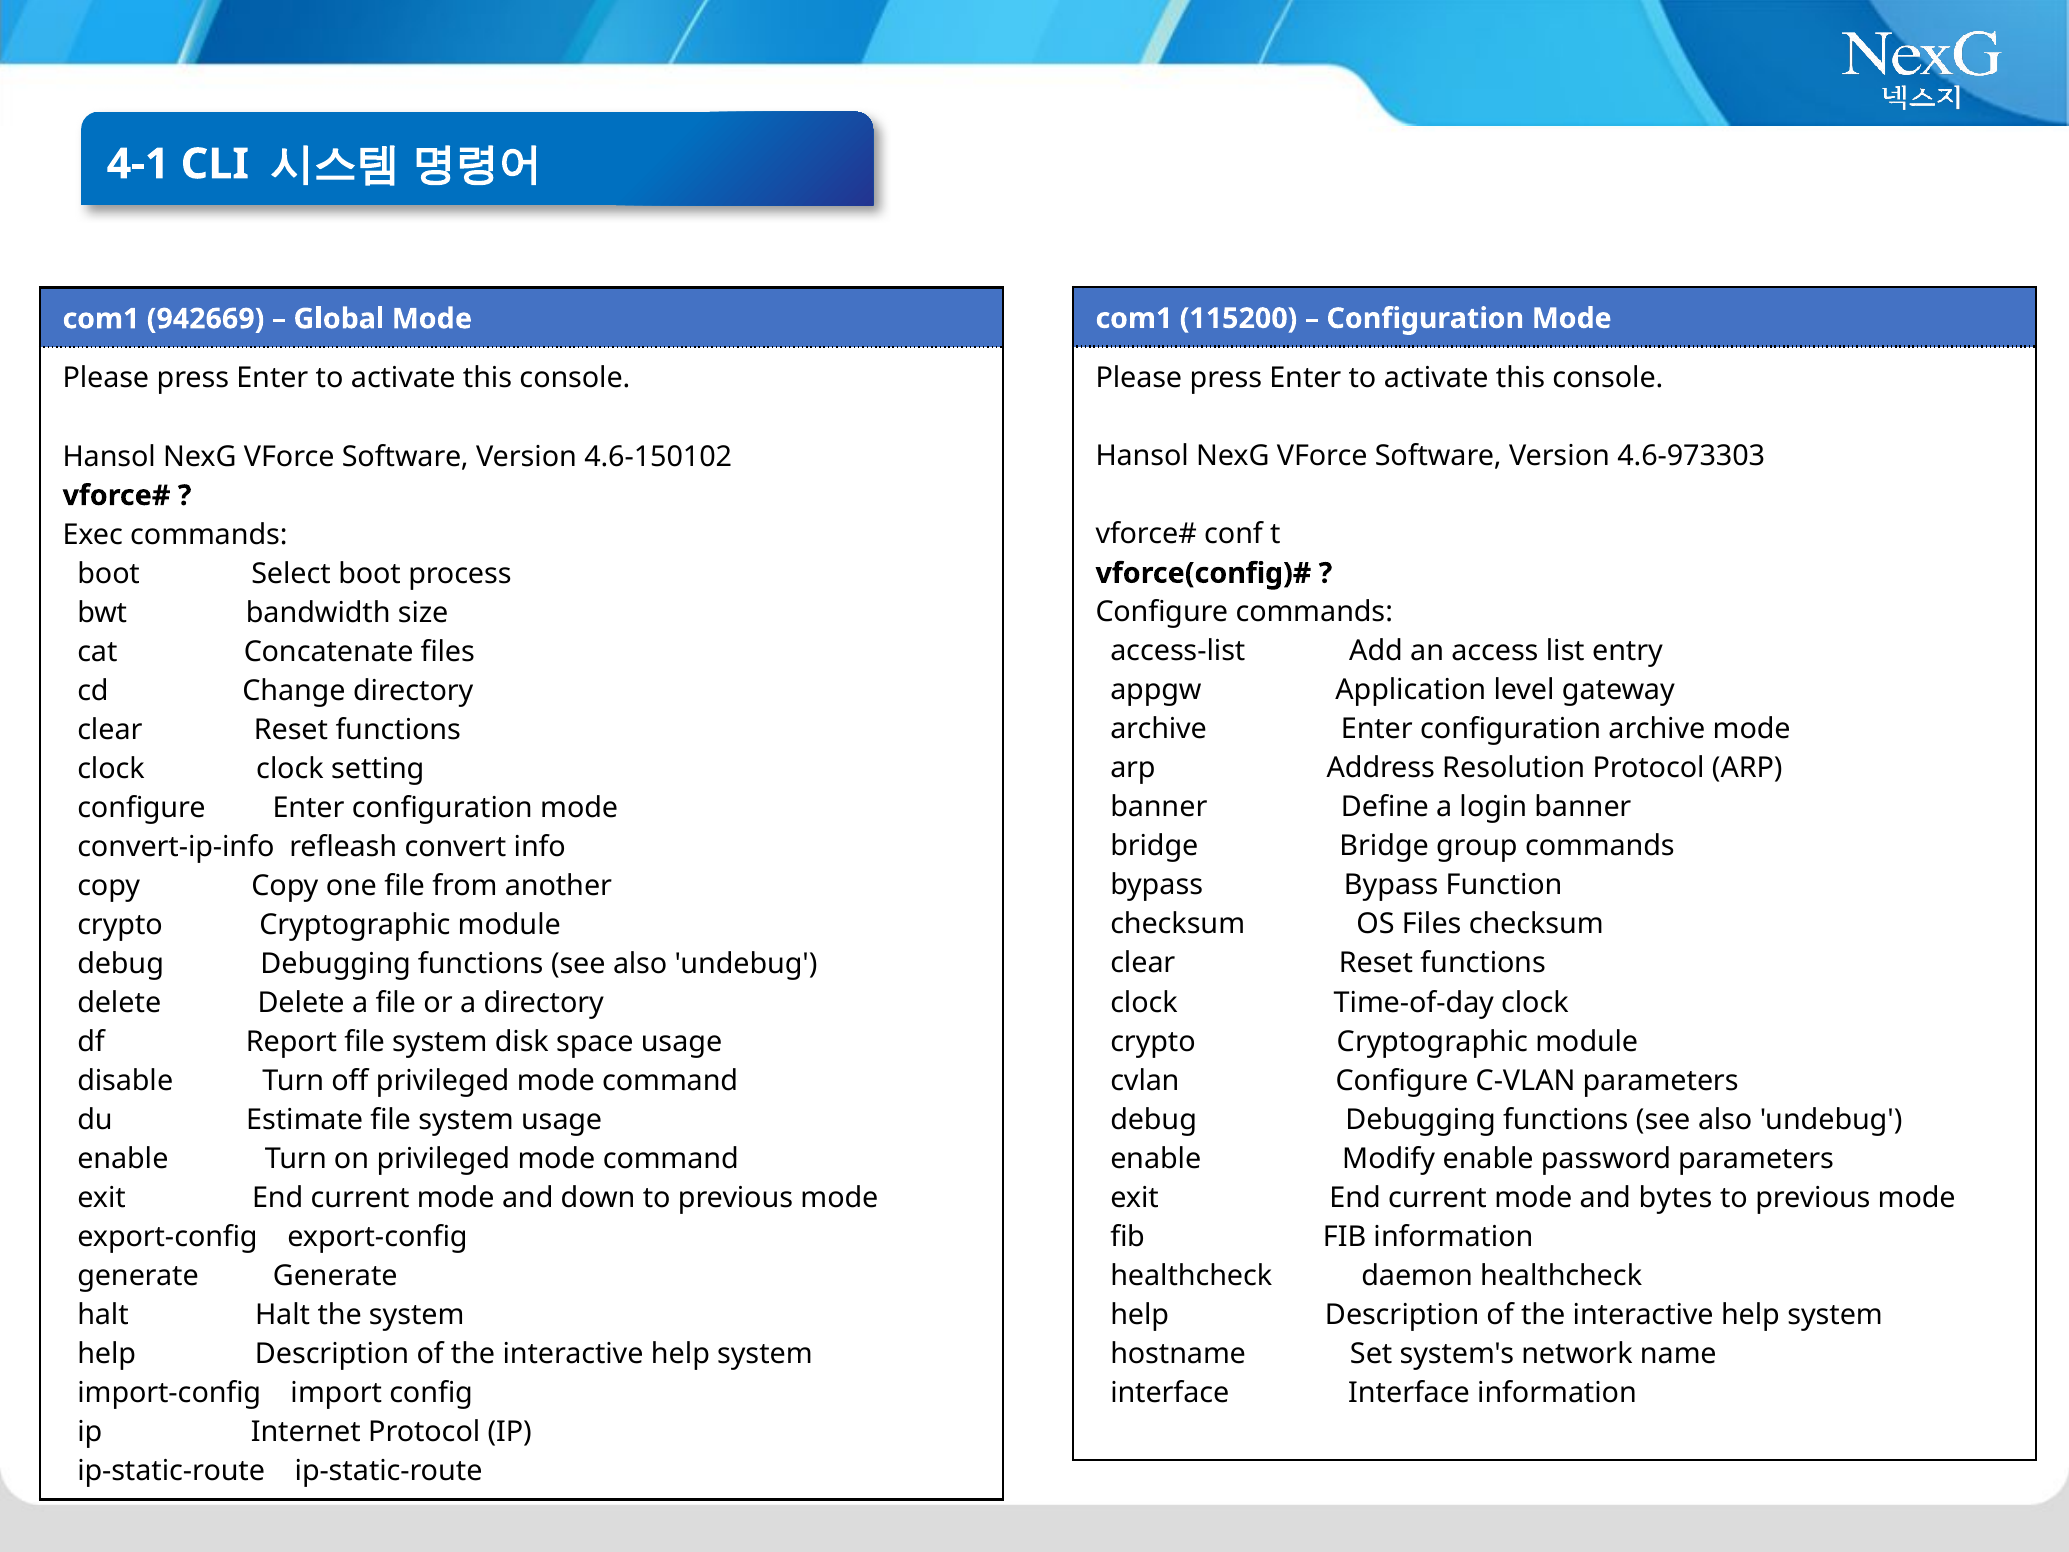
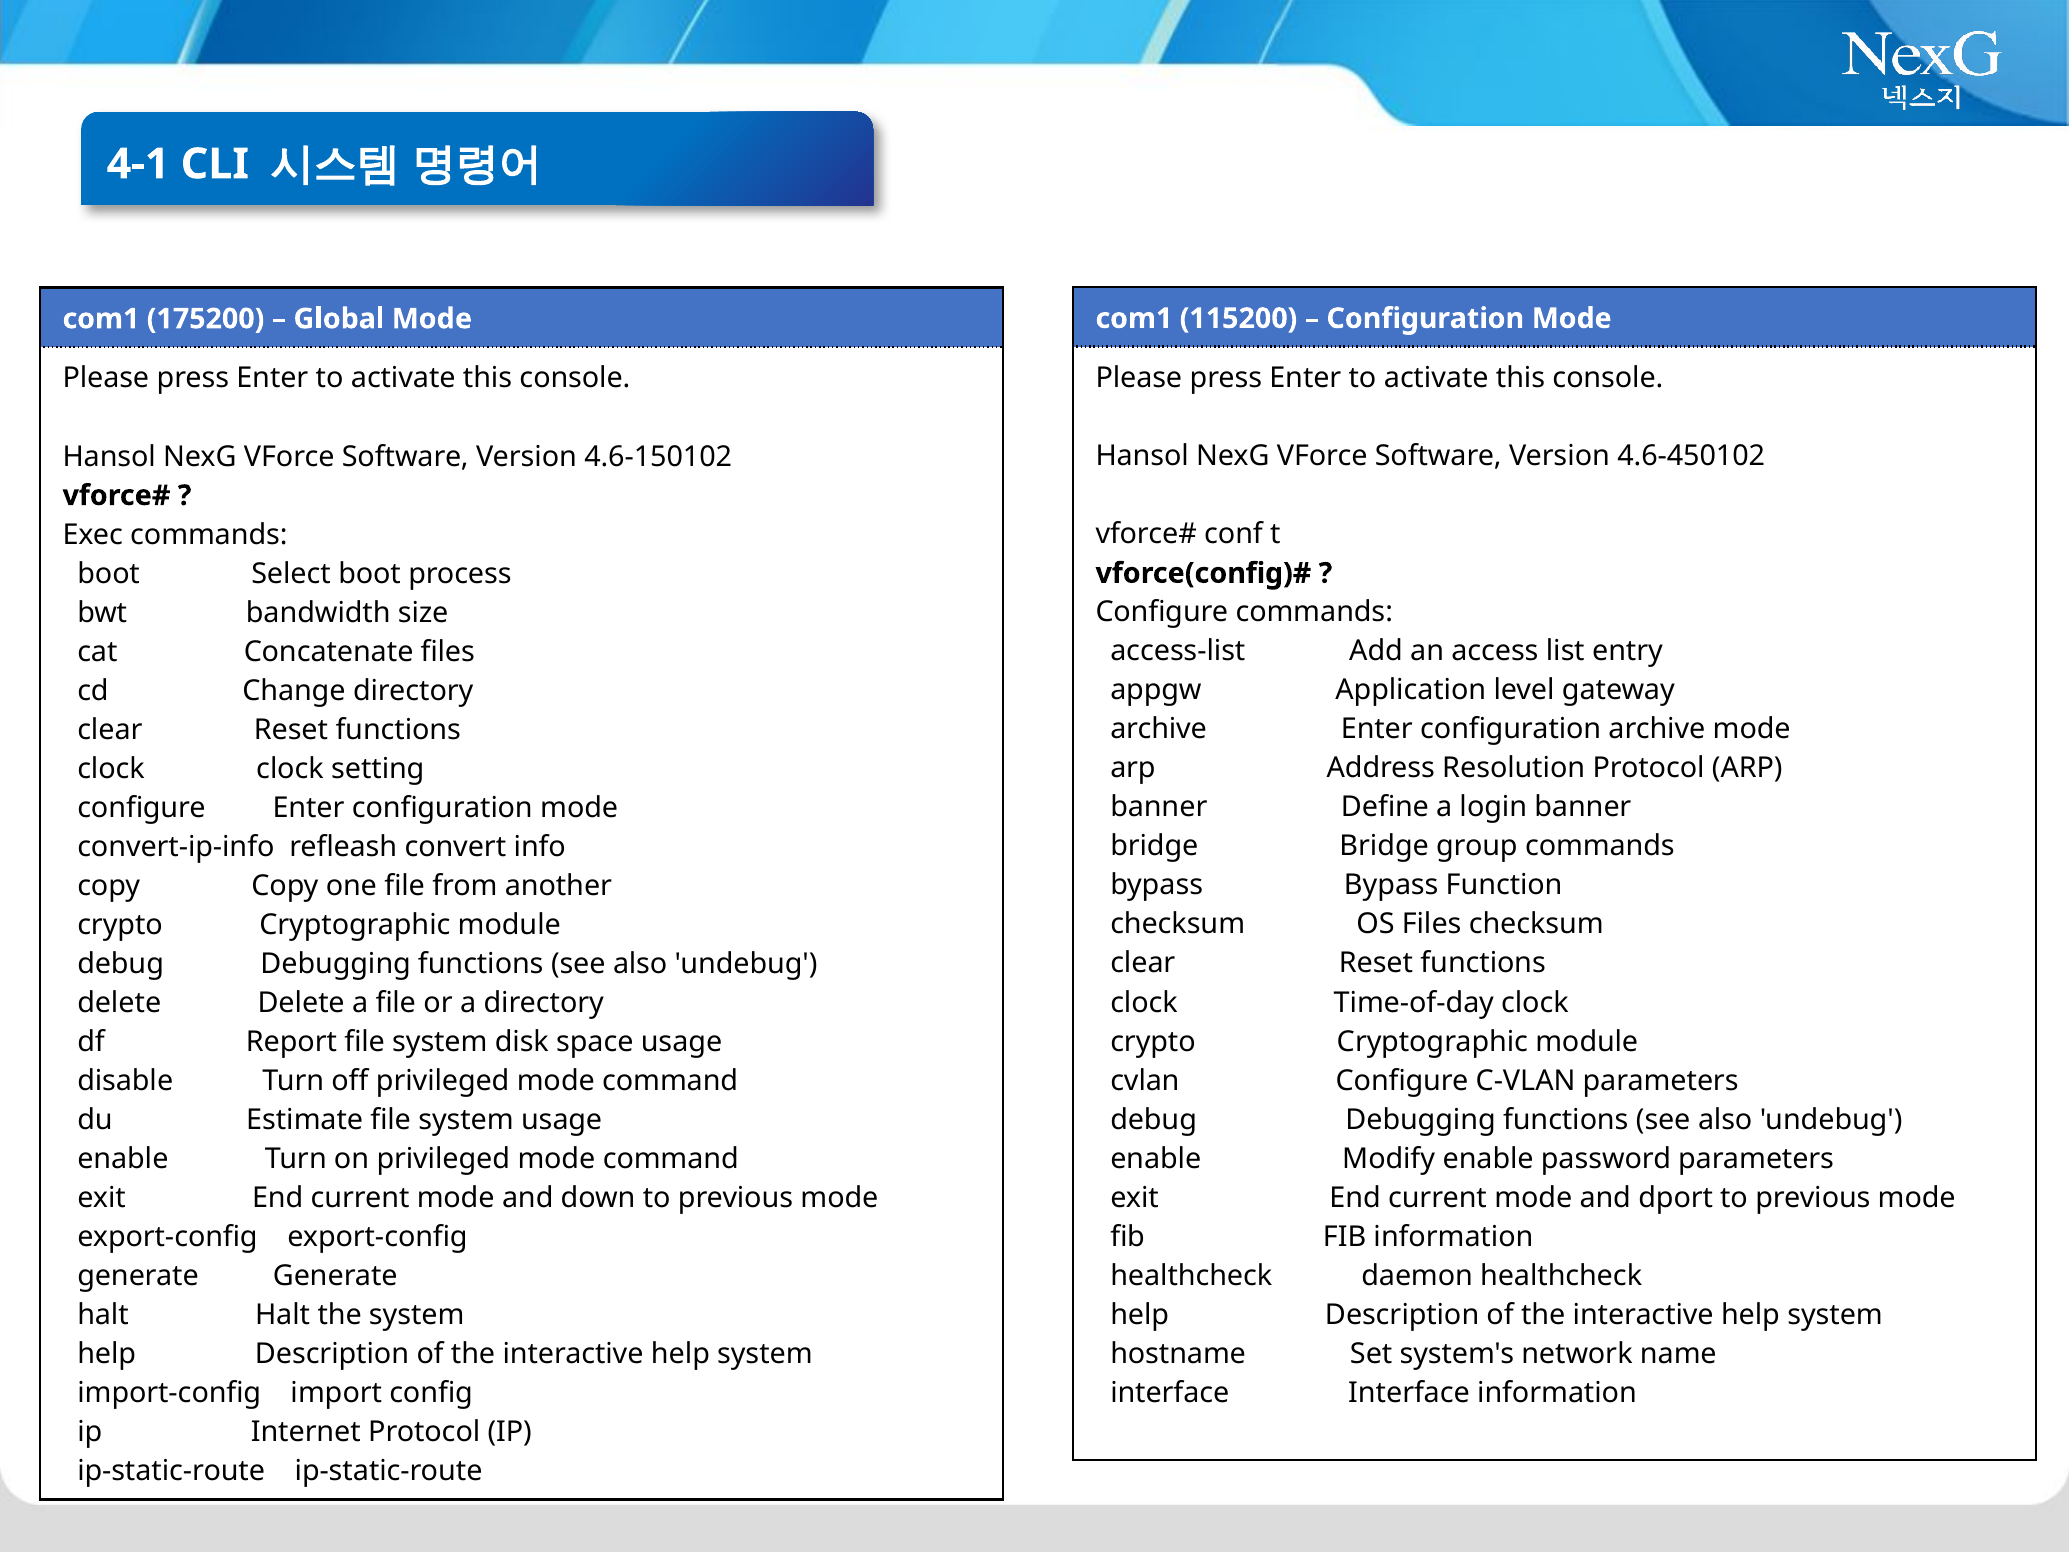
942669: 942669 -> 175200
4.6-973303: 4.6-973303 -> 4.6-450102
bytes: bytes -> dport
